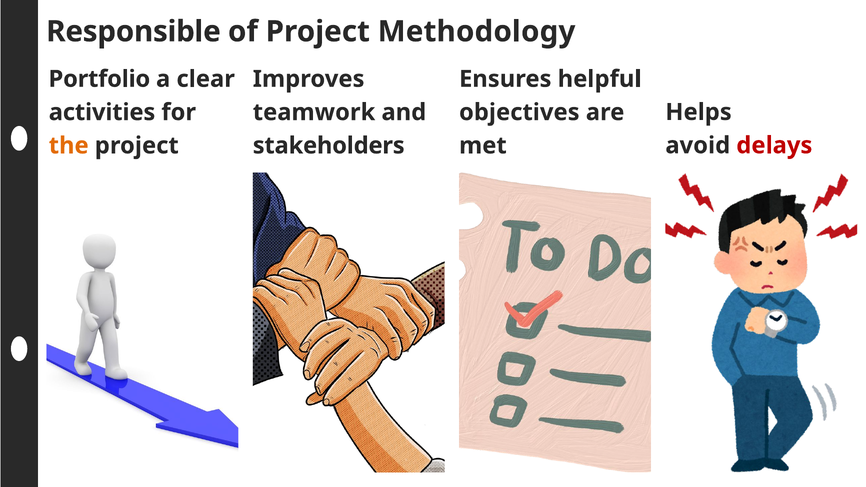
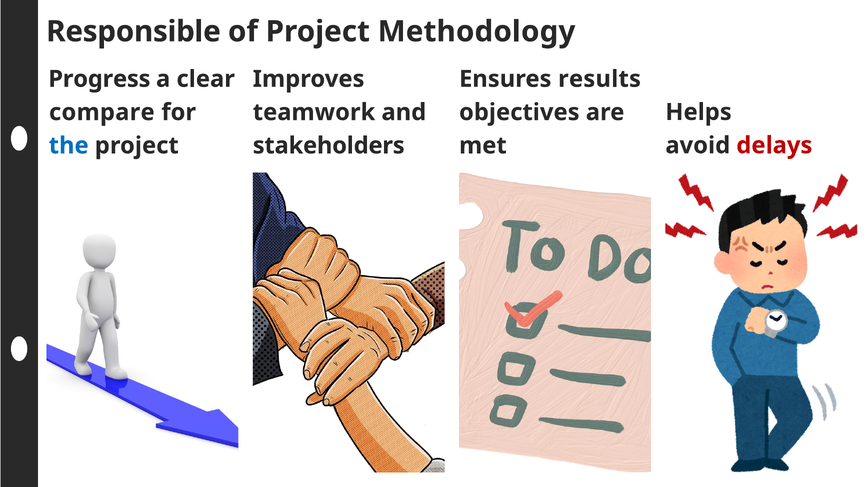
Portfolio: Portfolio -> Progress
helpful: helpful -> results
activities: activities -> compare
the colour: orange -> blue
